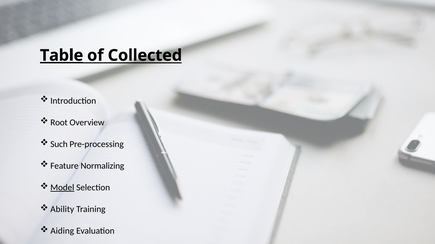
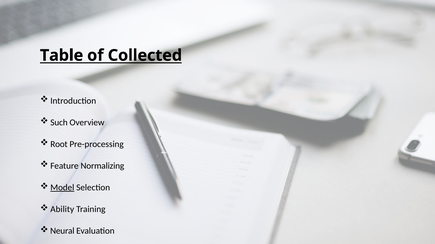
Table underline: present -> none
Root: Root -> Such
Such: Such -> Root
Aiding: Aiding -> Neural
